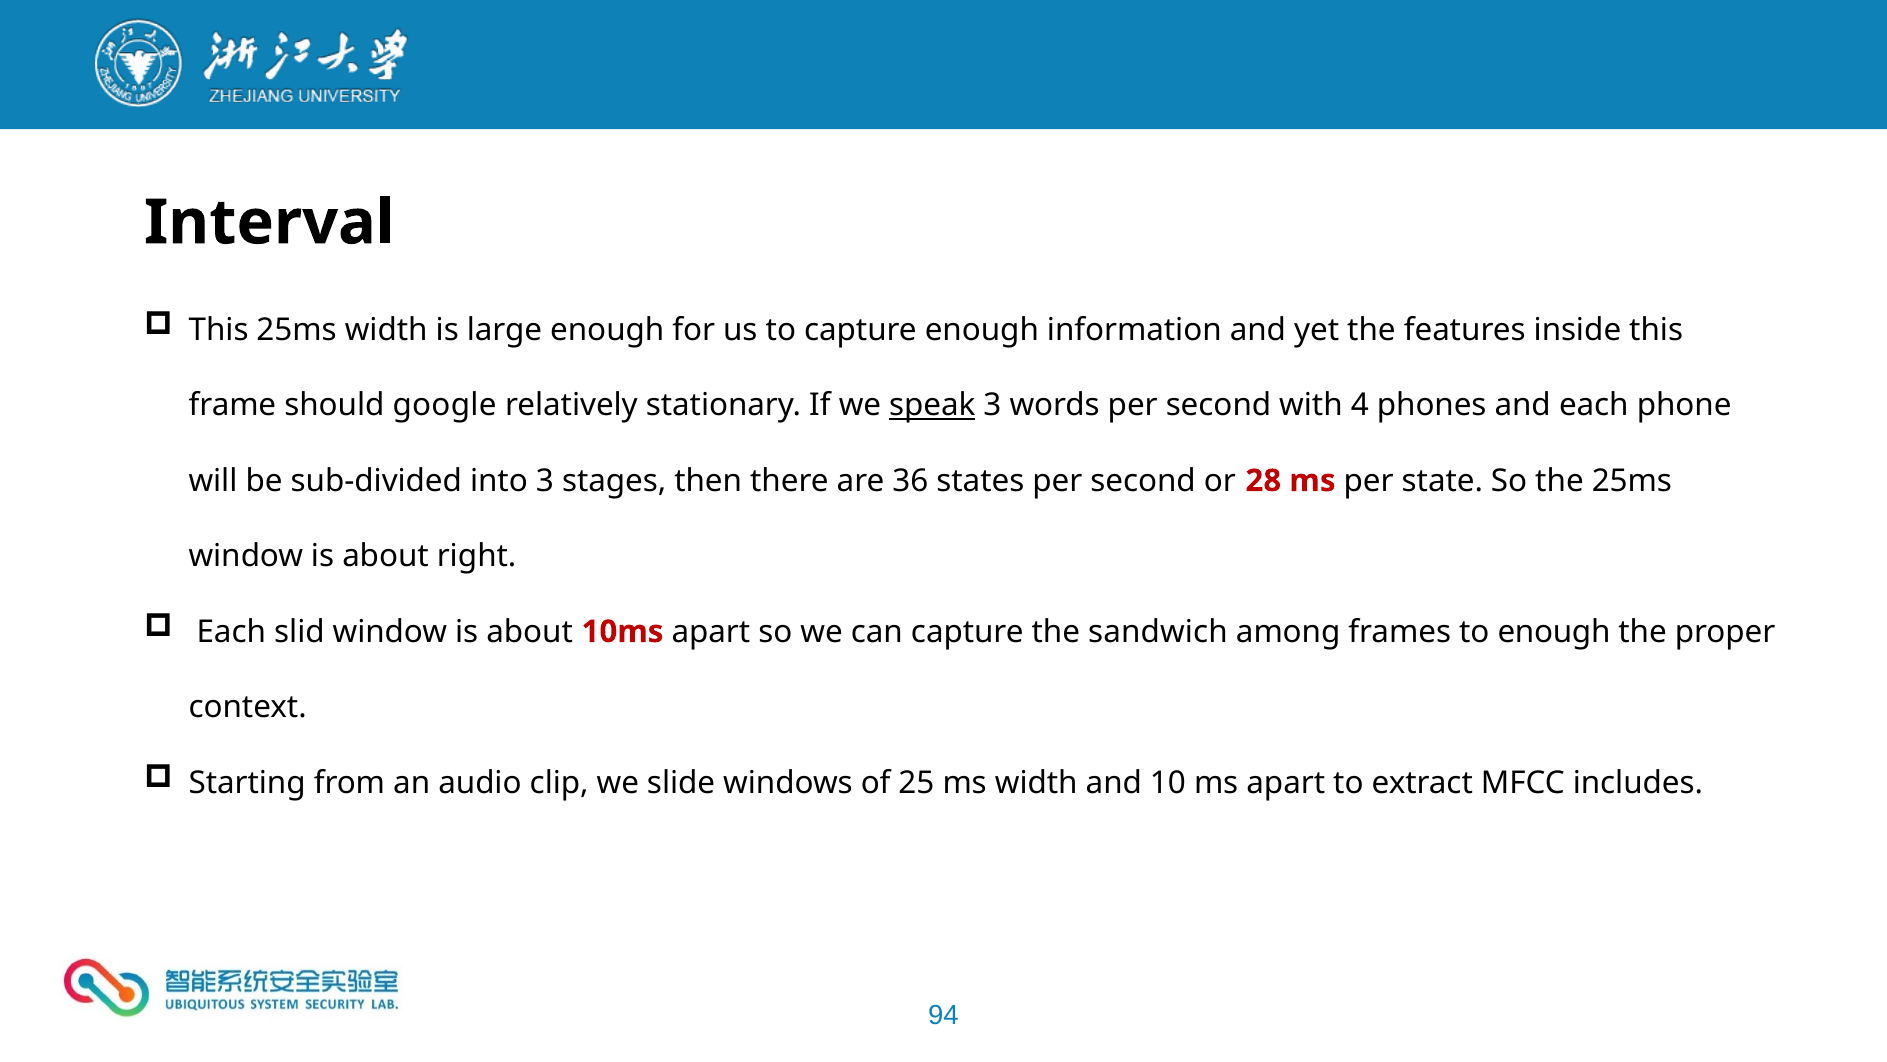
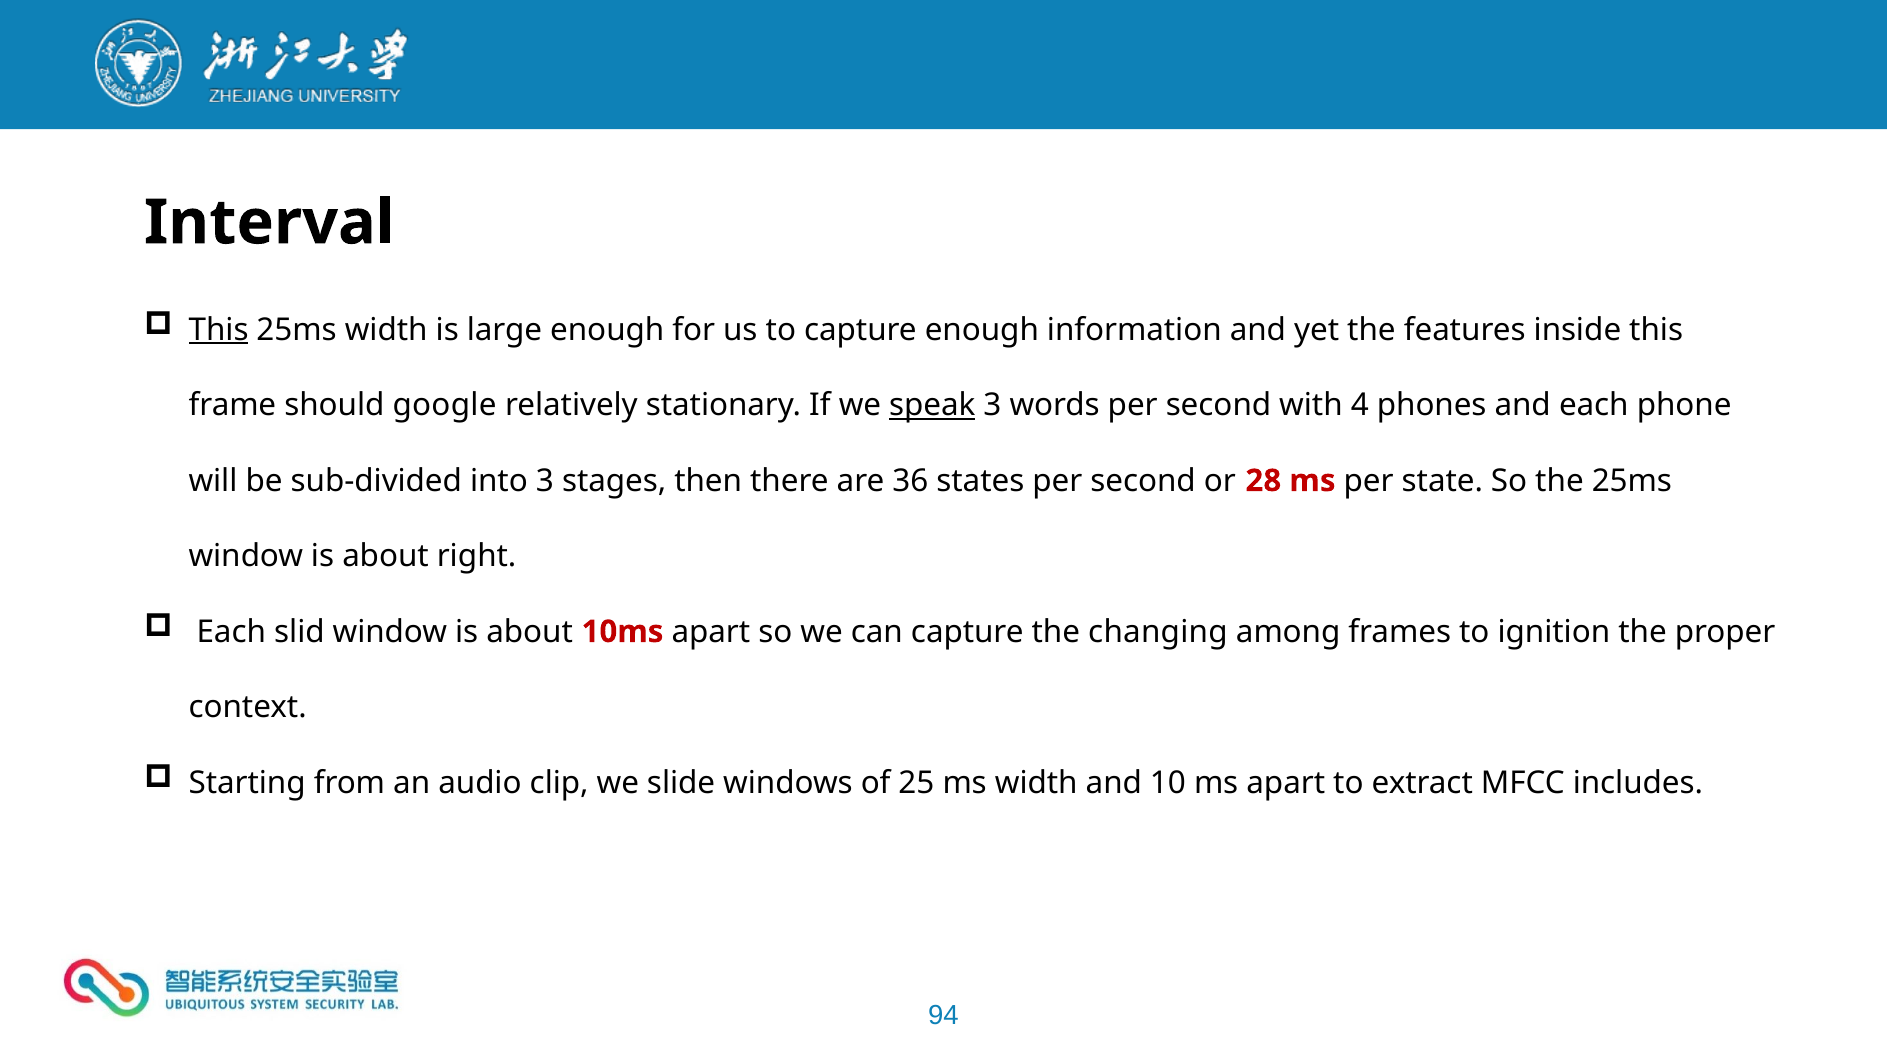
This at (219, 330) underline: none -> present
sandwich: sandwich -> changing
to enough: enough -> ignition
